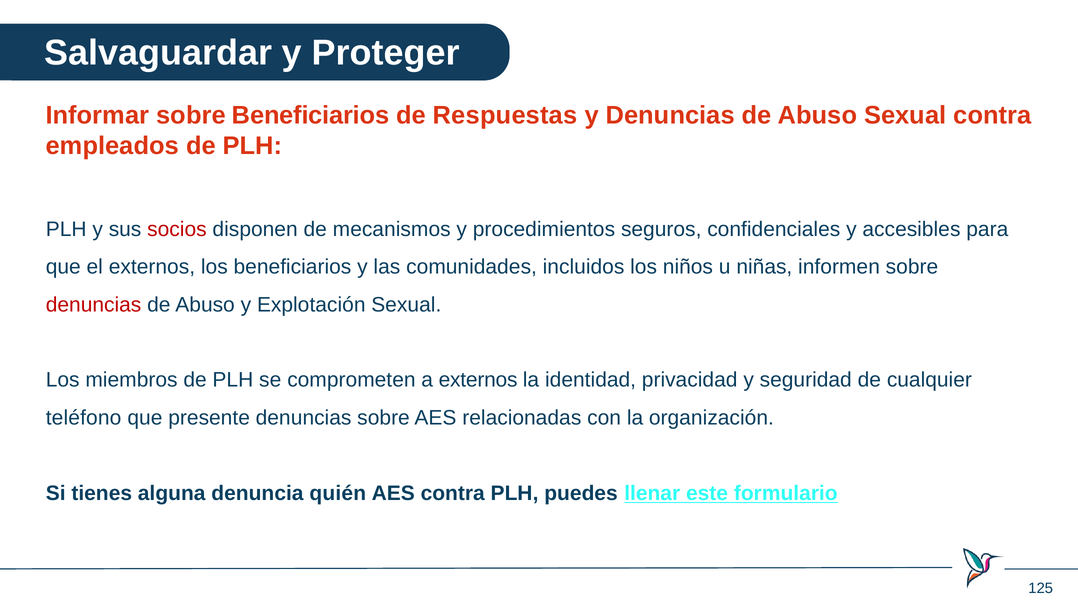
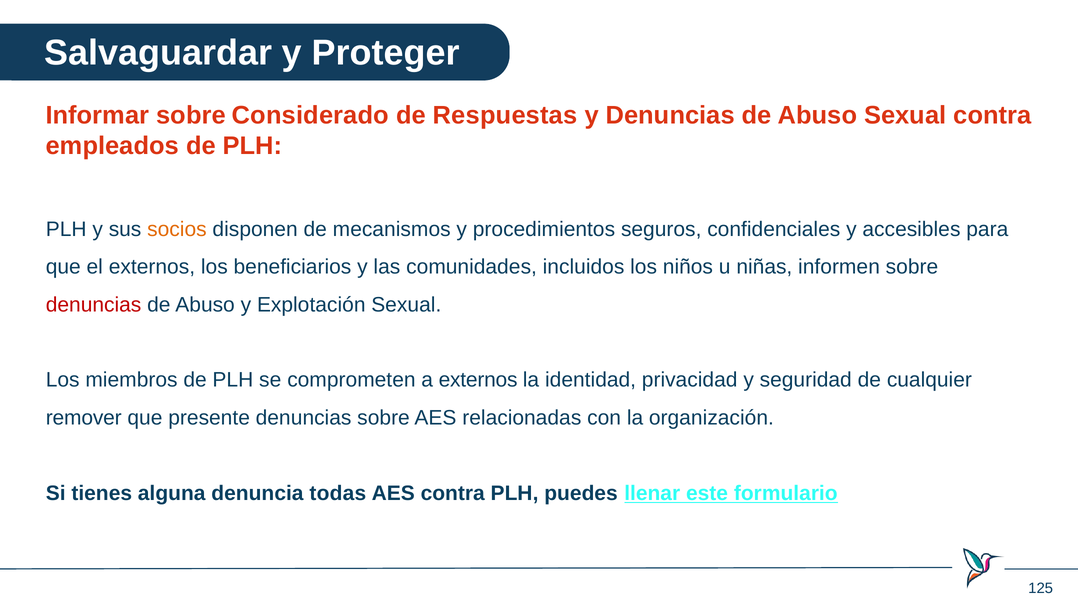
sobre Beneficiarios: Beneficiarios -> Considerado
socios colour: red -> orange
teléfono: teléfono -> remover
quién: quién -> todas
